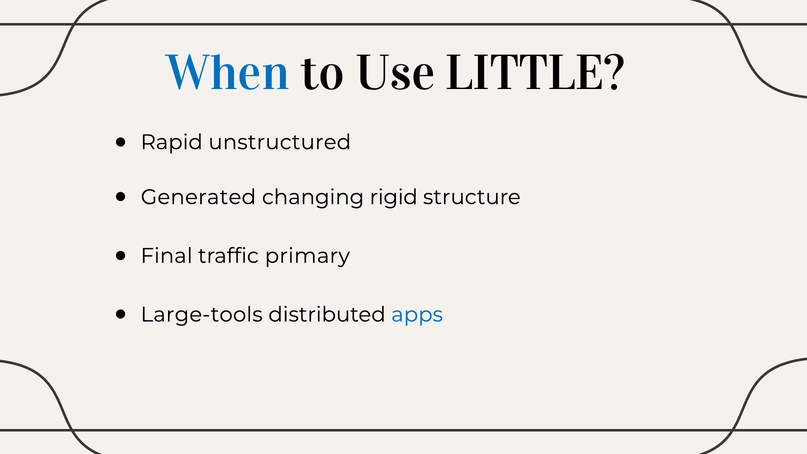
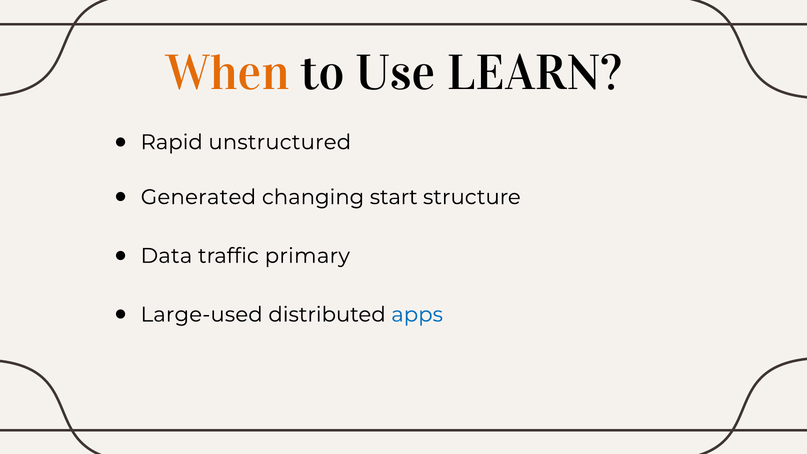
When colour: blue -> orange
LITTLE: LITTLE -> LEARN
rigid: rigid -> start
Final: Final -> Data
Large-tools: Large-tools -> Large-used
